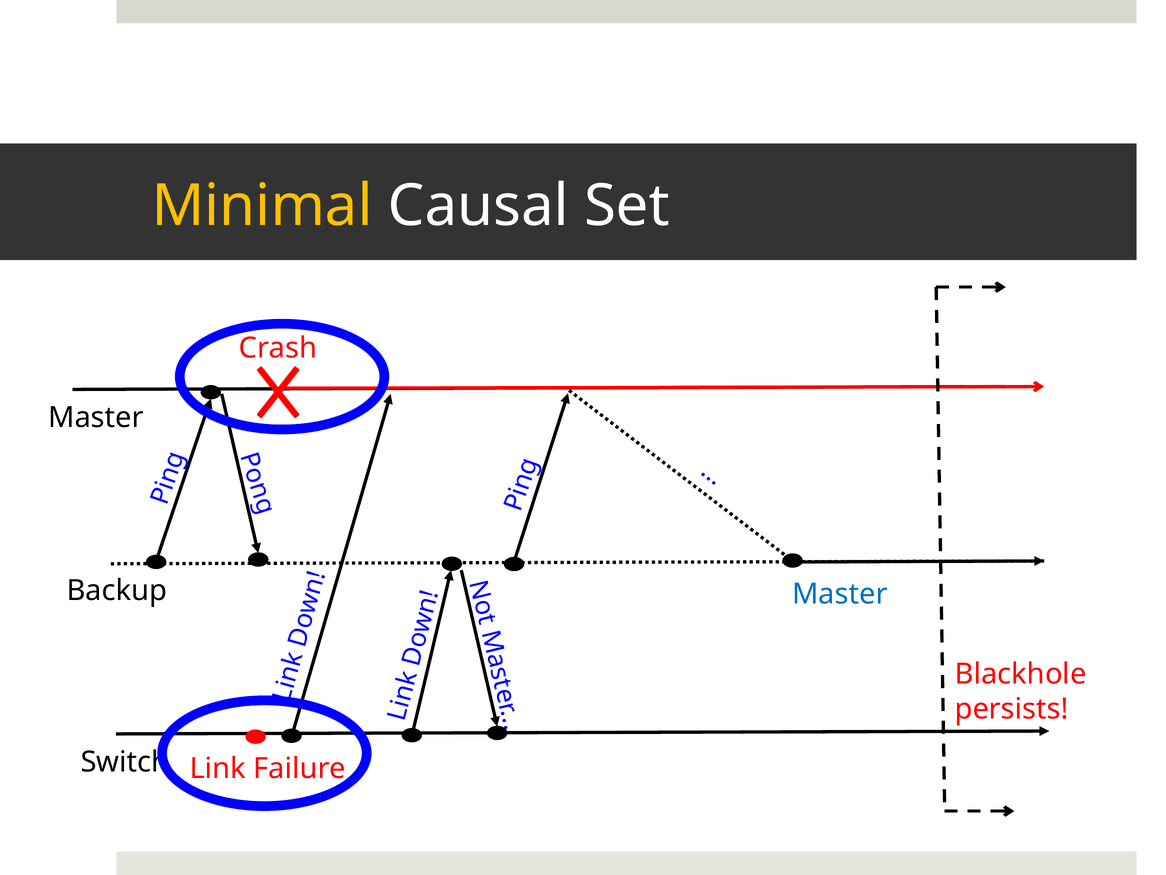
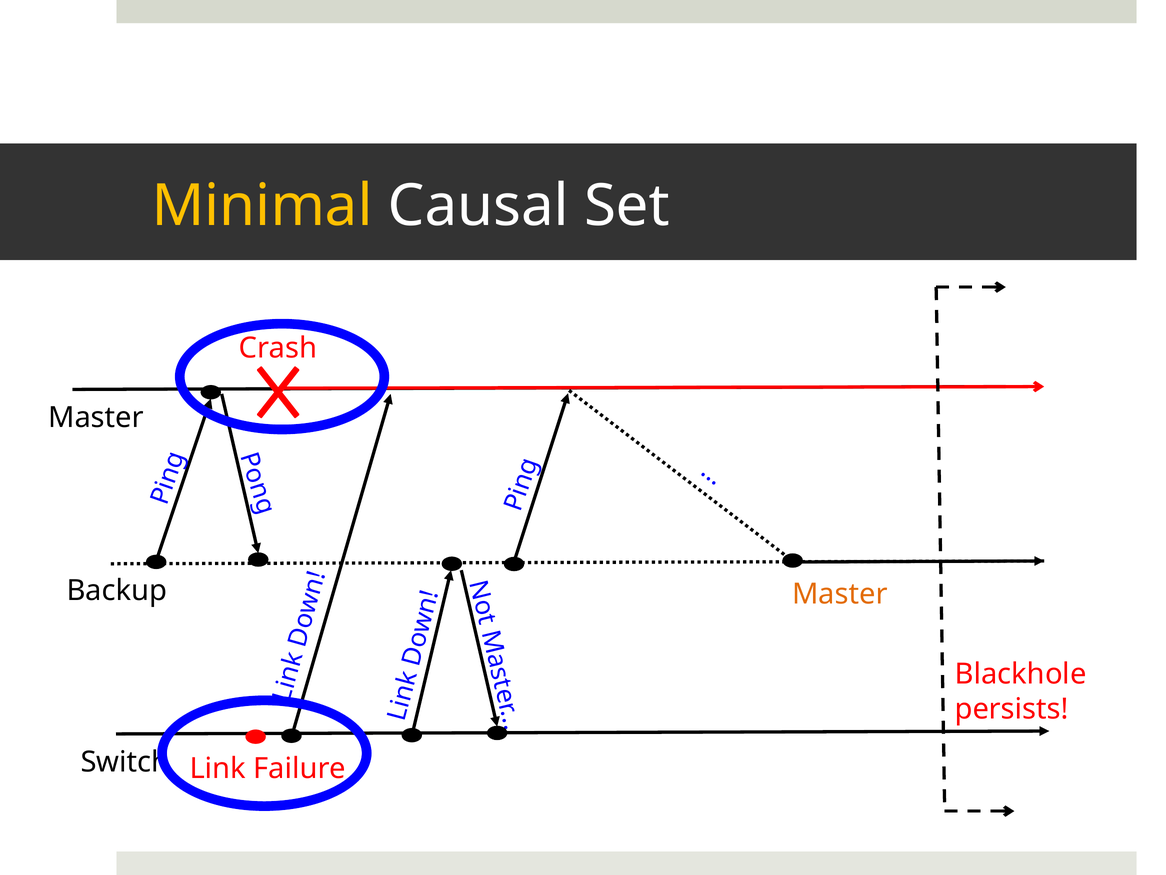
Master at (840, 594) colour: blue -> orange
